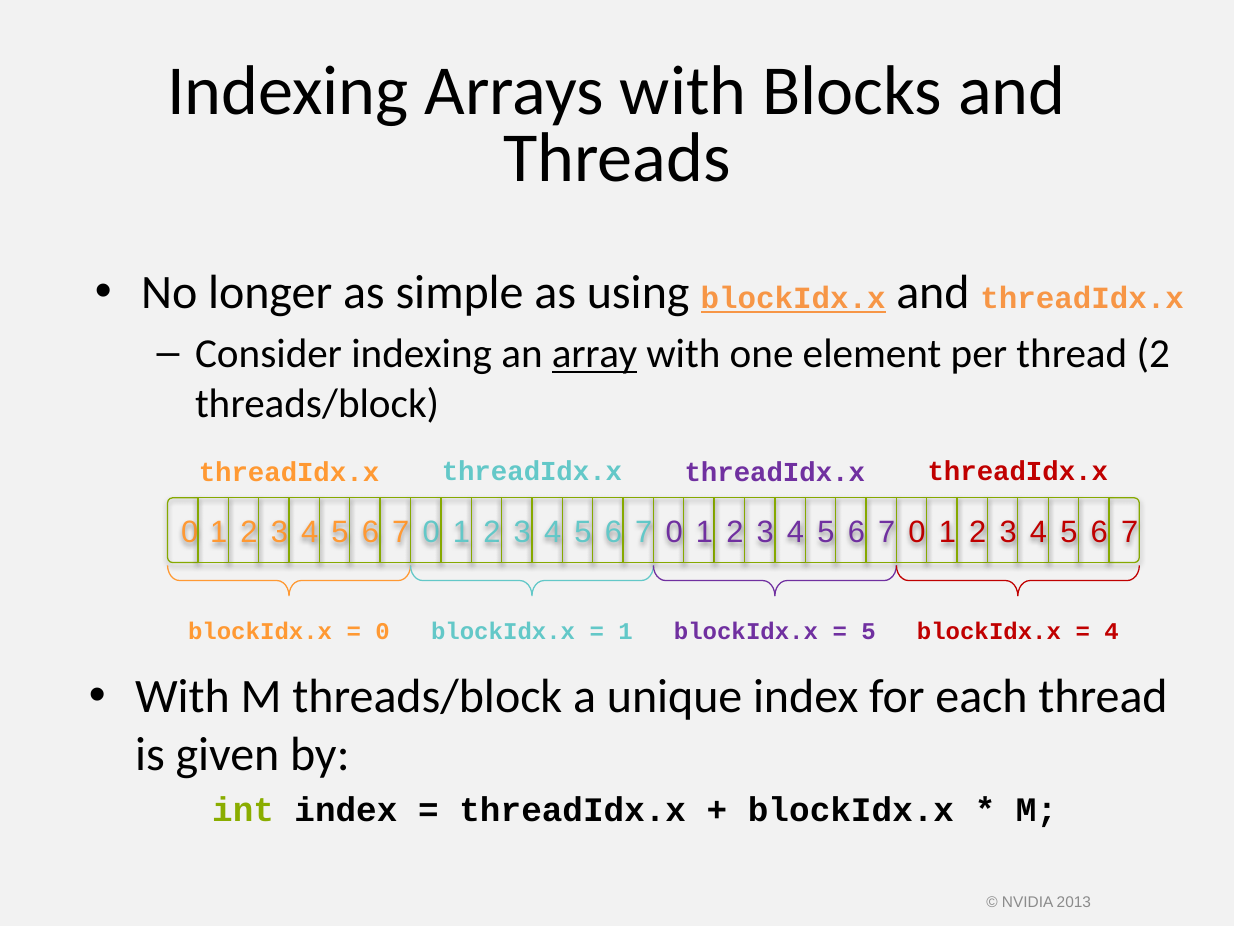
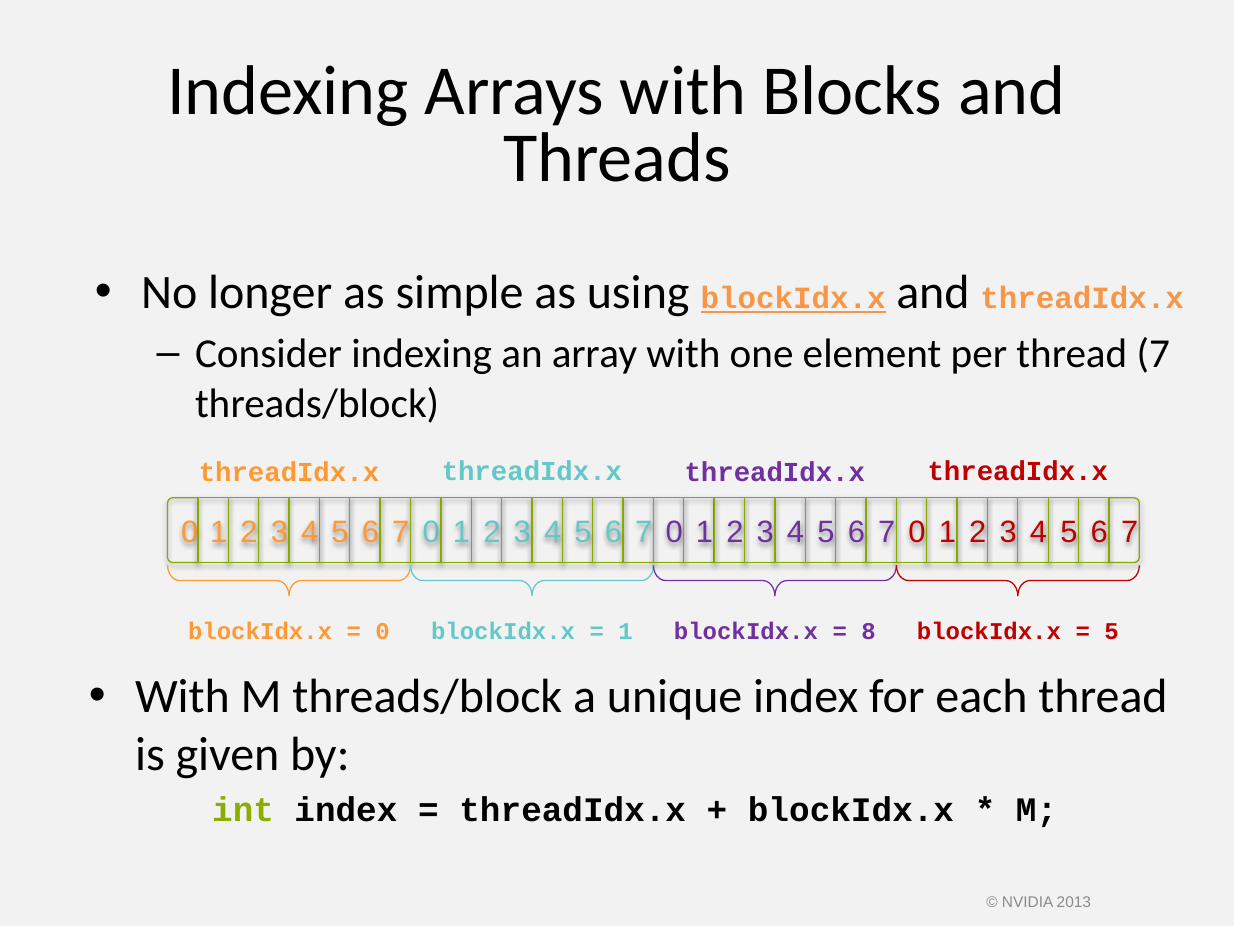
array underline: present -> none
thread 2: 2 -> 7
5 at (869, 632): 5 -> 8
4 at (1111, 632): 4 -> 5
